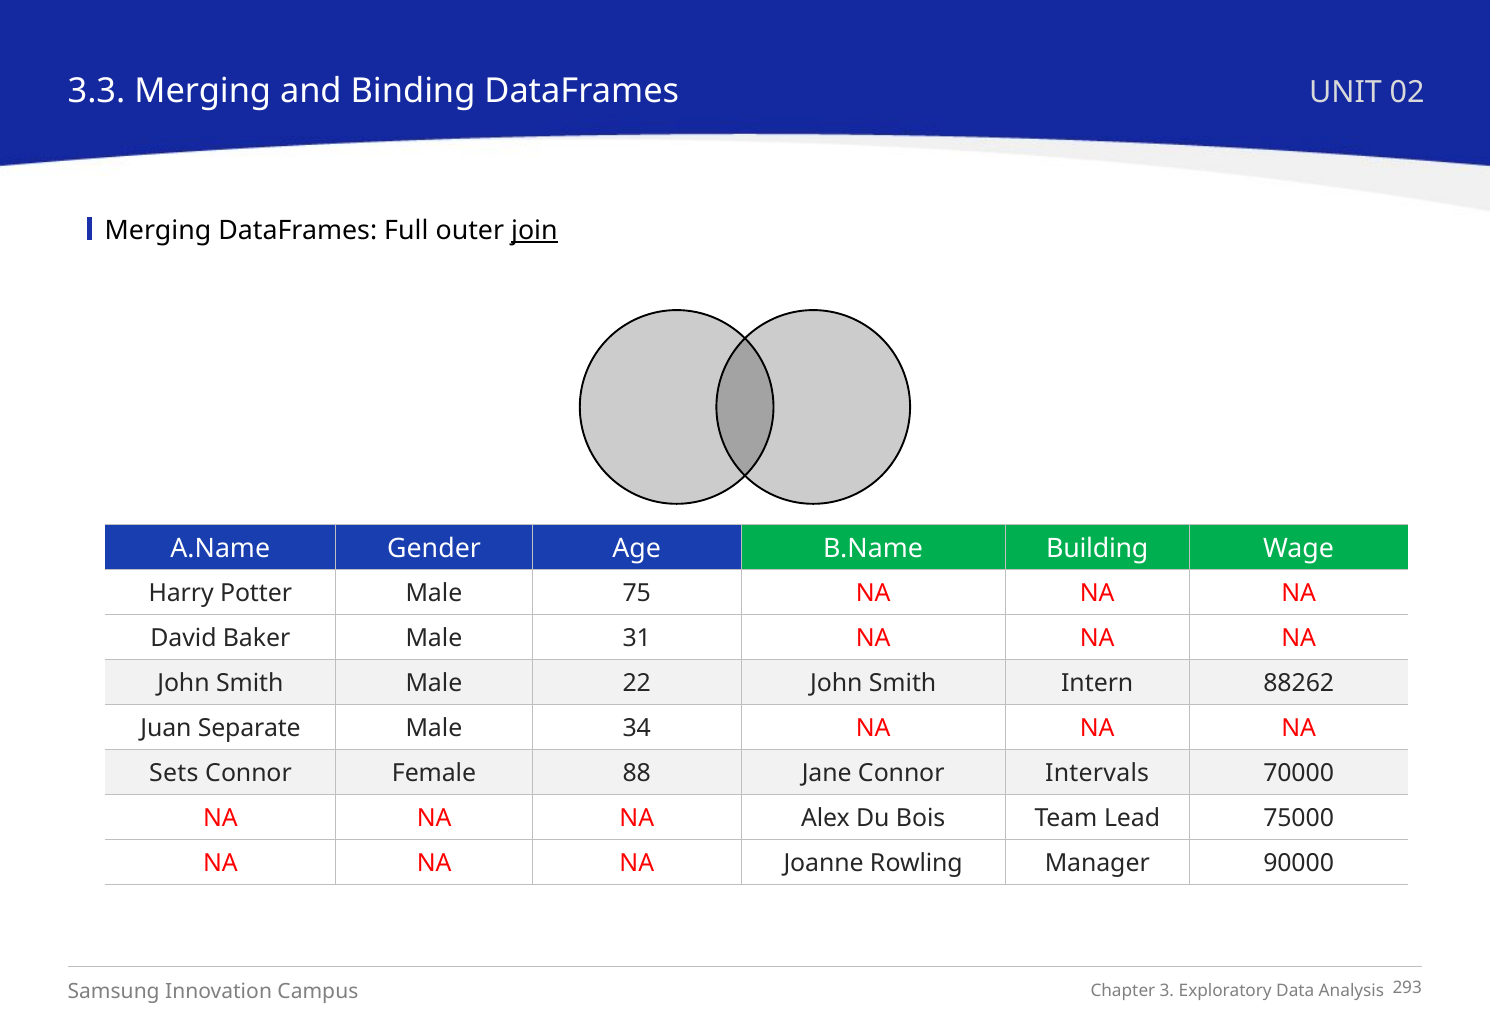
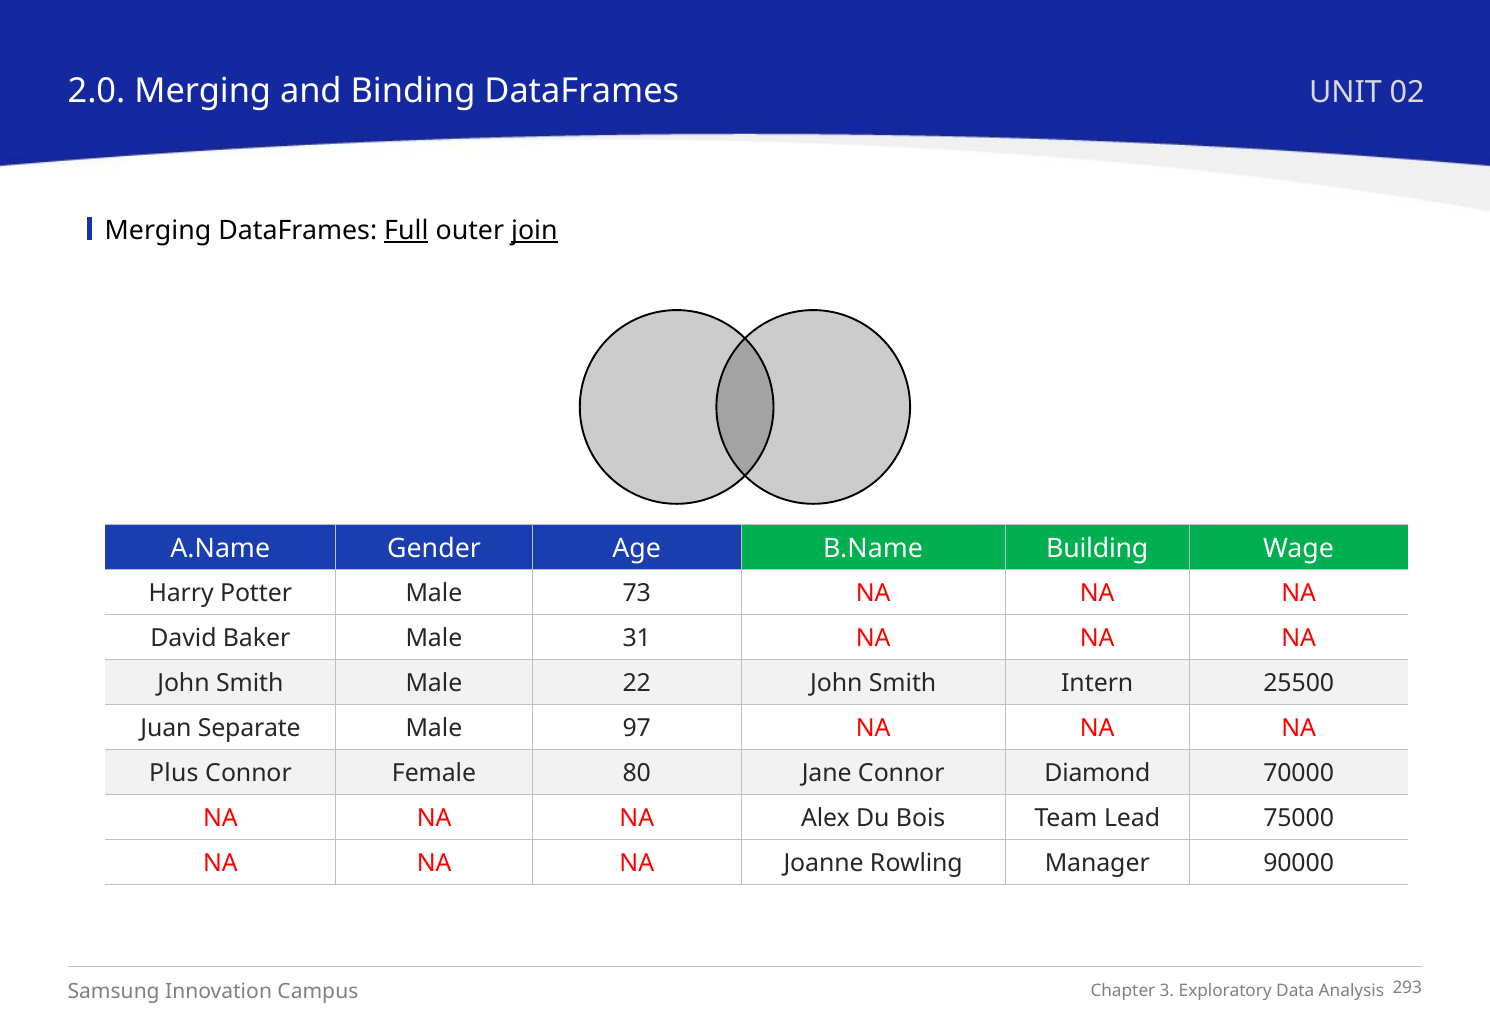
3.3: 3.3 -> 2.0
Full underline: none -> present
75: 75 -> 73
88262: 88262 -> 25500
34: 34 -> 97
Sets: Sets -> Plus
88: 88 -> 80
Intervals: Intervals -> Diamond
